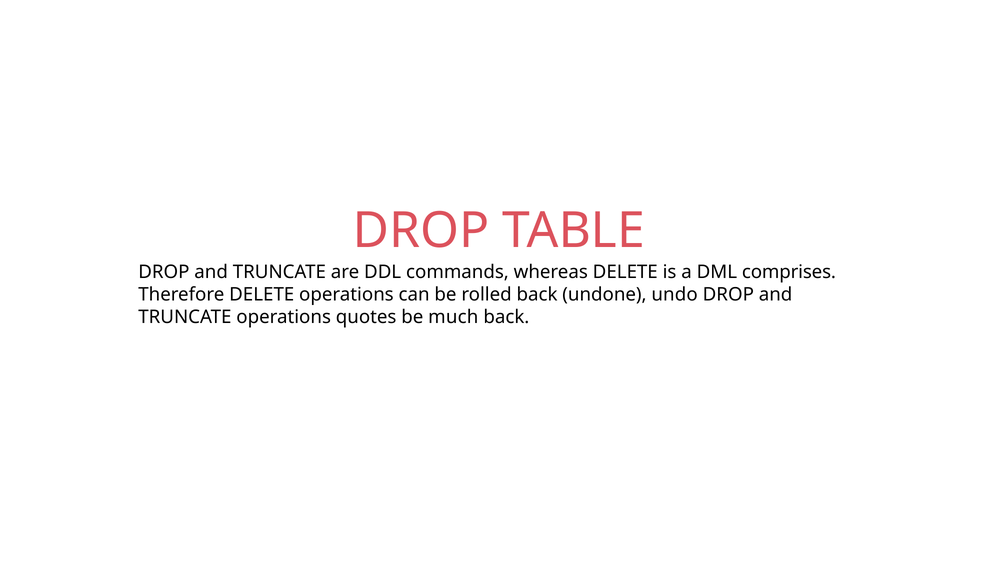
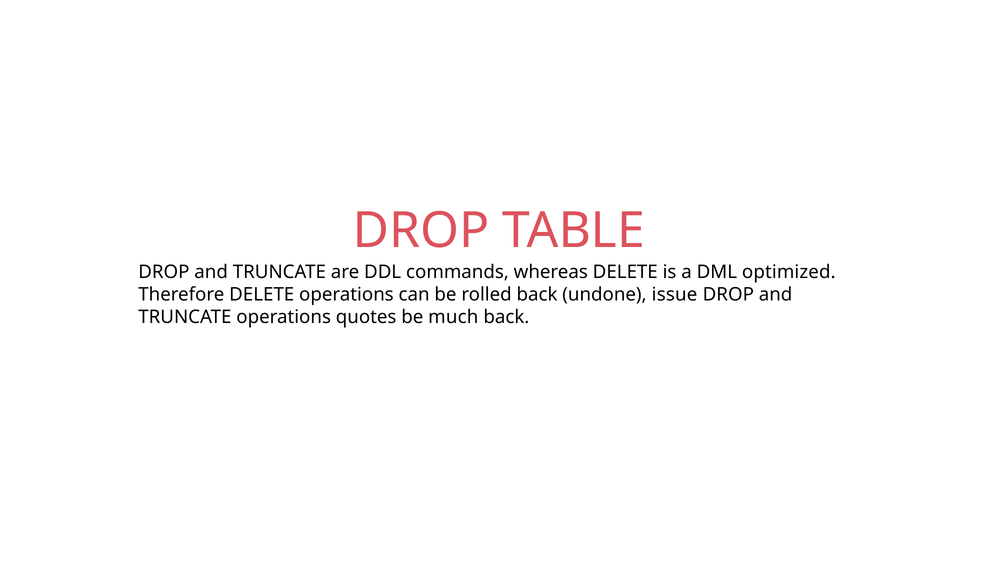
comprises: comprises -> optimized
undo: undo -> issue
